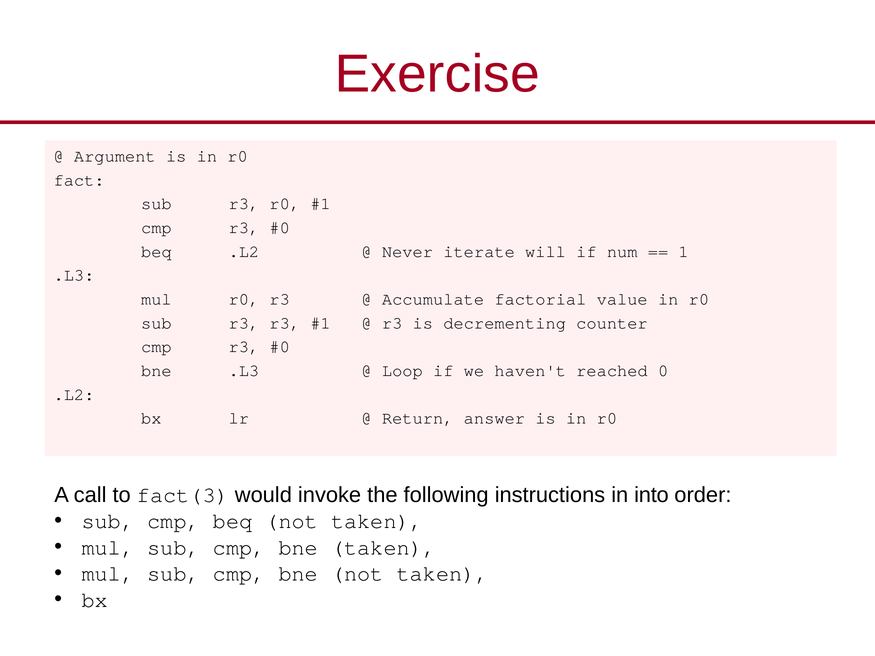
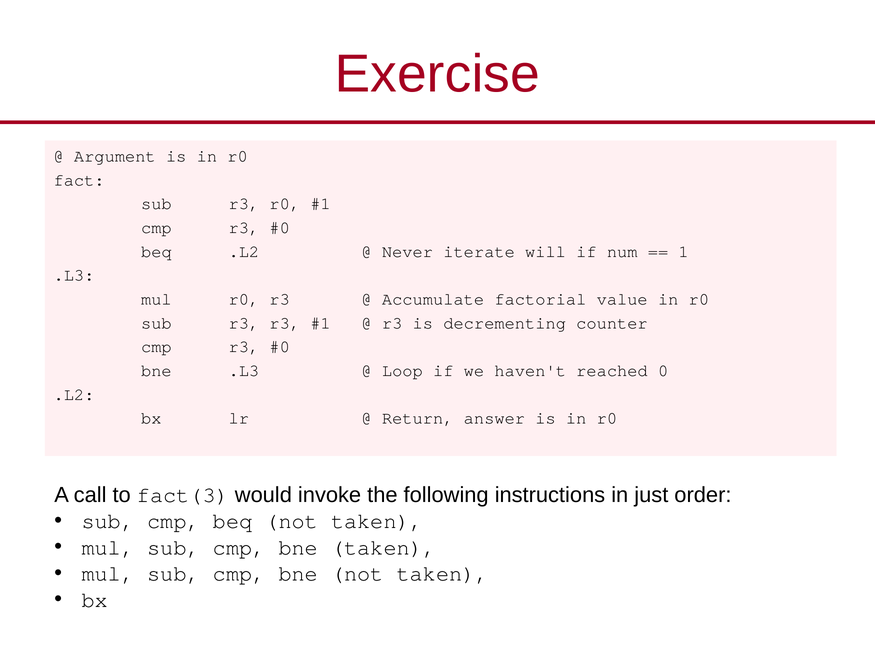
into: into -> just
